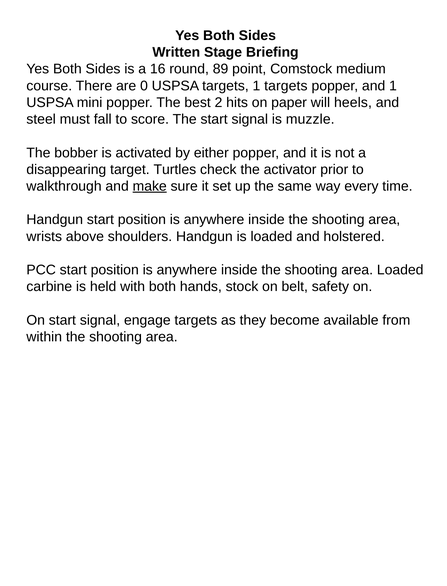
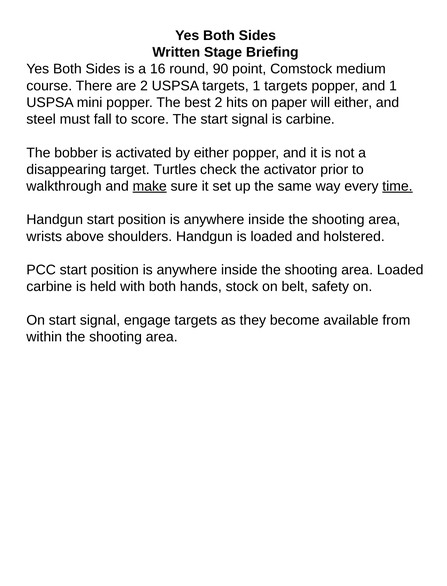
89: 89 -> 90
are 0: 0 -> 2
will heels: heels -> either
is muzzle: muzzle -> carbine
time underline: none -> present
